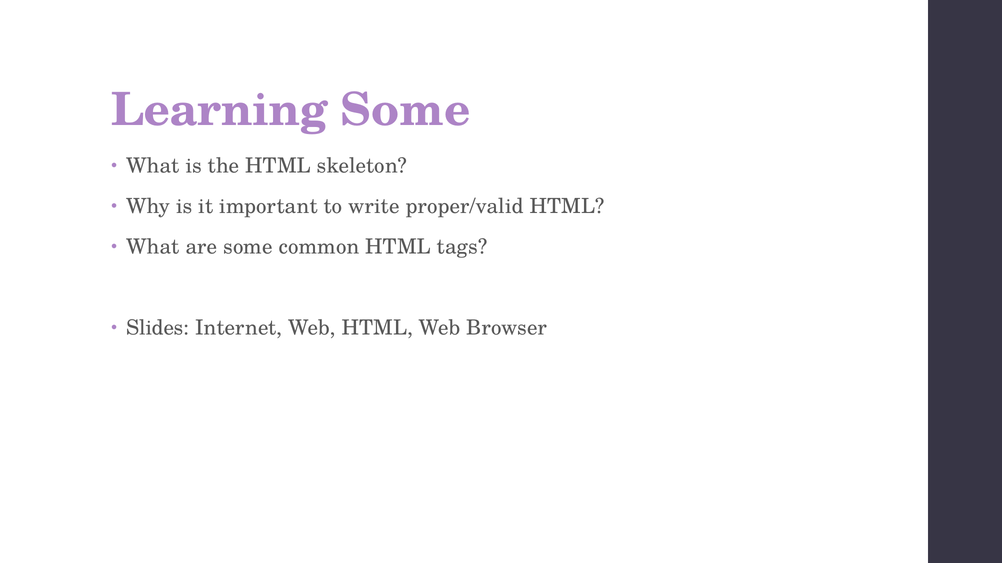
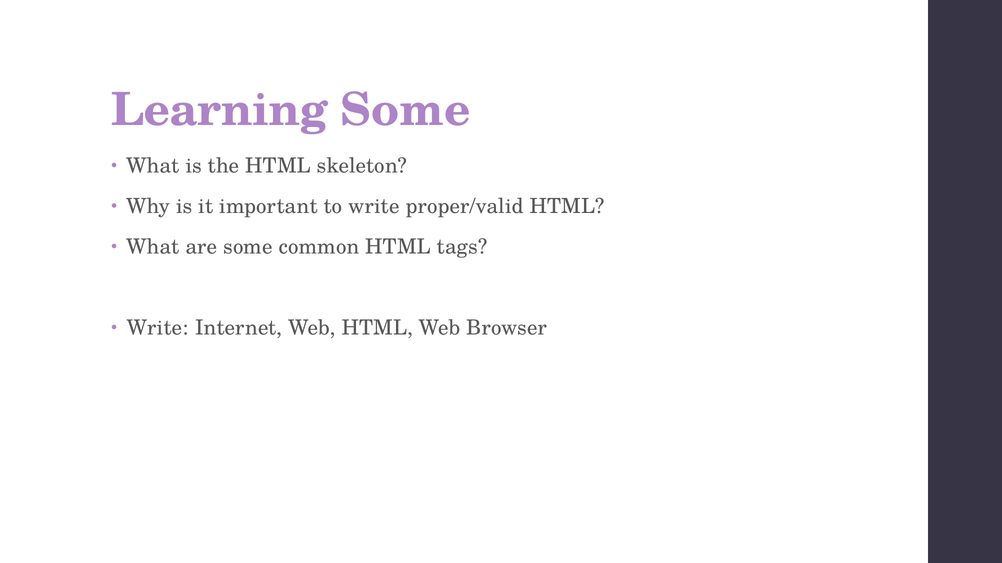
Slides at (158, 328): Slides -> Write
